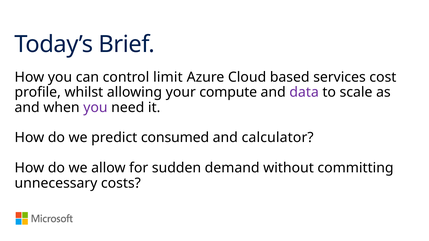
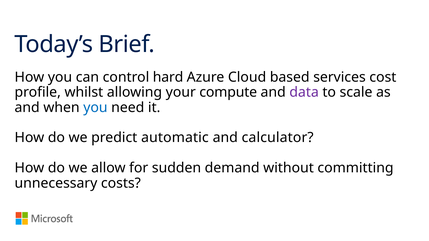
limit: limit -> hard
you at (95, 108) colour: purple -> blue
consumed: consumed -> automatic
